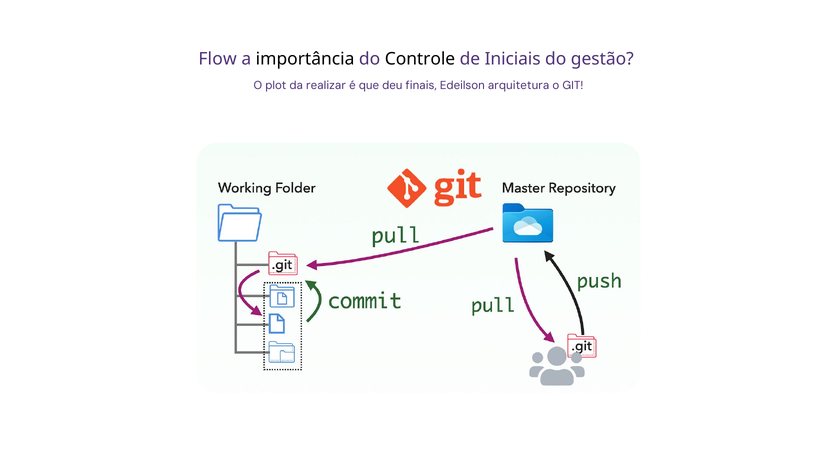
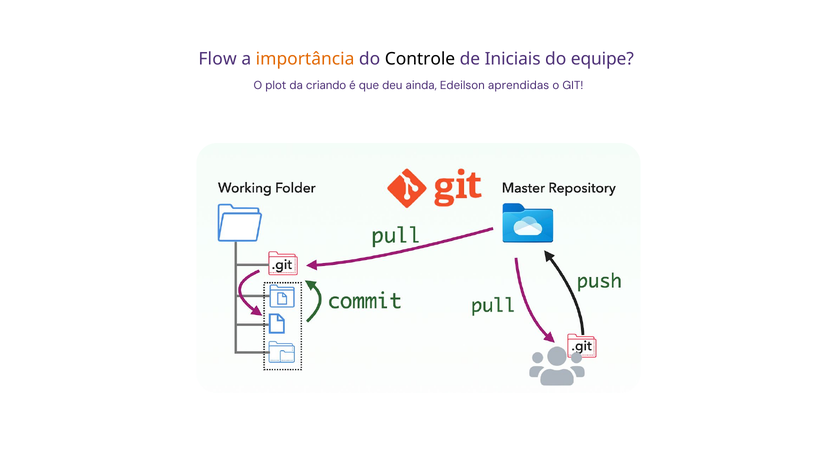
importância colour: black -> orange
gestão: gestão -> equipe
realizar: realizar -> criando
finais: finais -> ainda
arquitetura: arquitetura -> aprendidas
